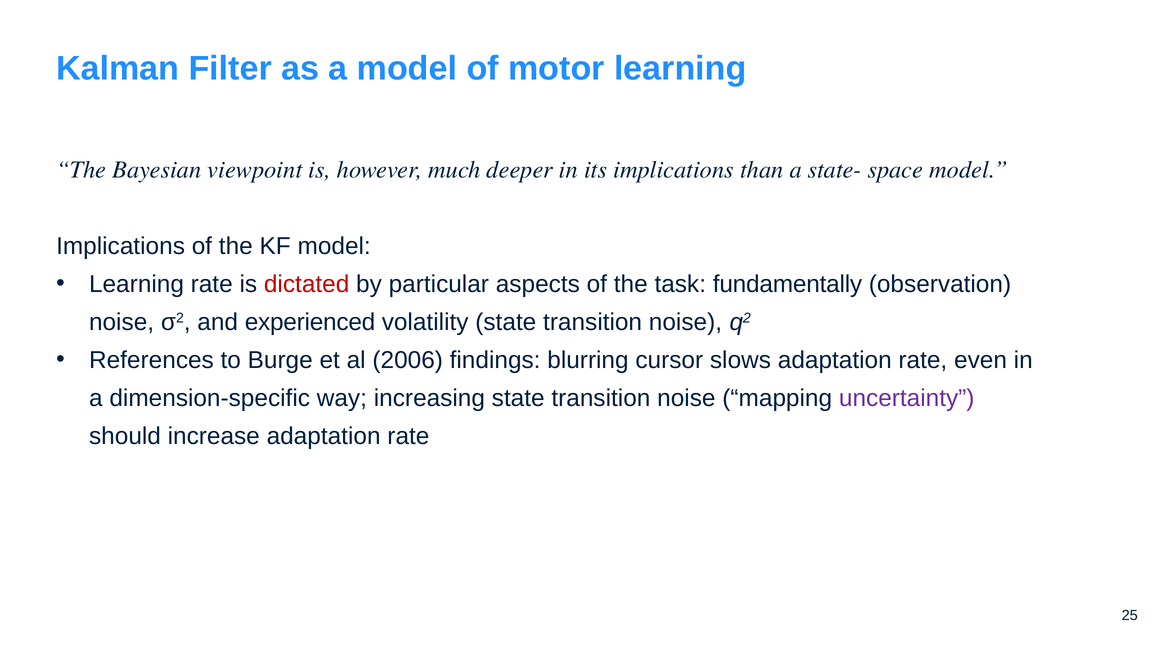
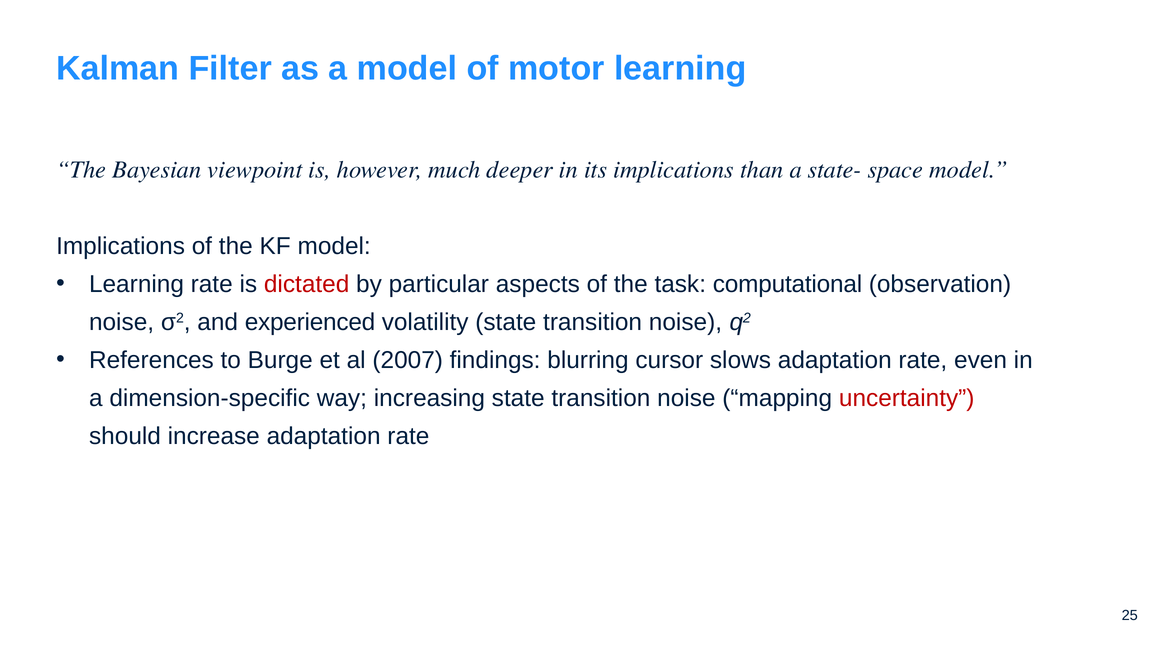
fundamentally: fundamentally -> computational
2006: 2006 -> 2007
uncertainty colour: purple -> red
